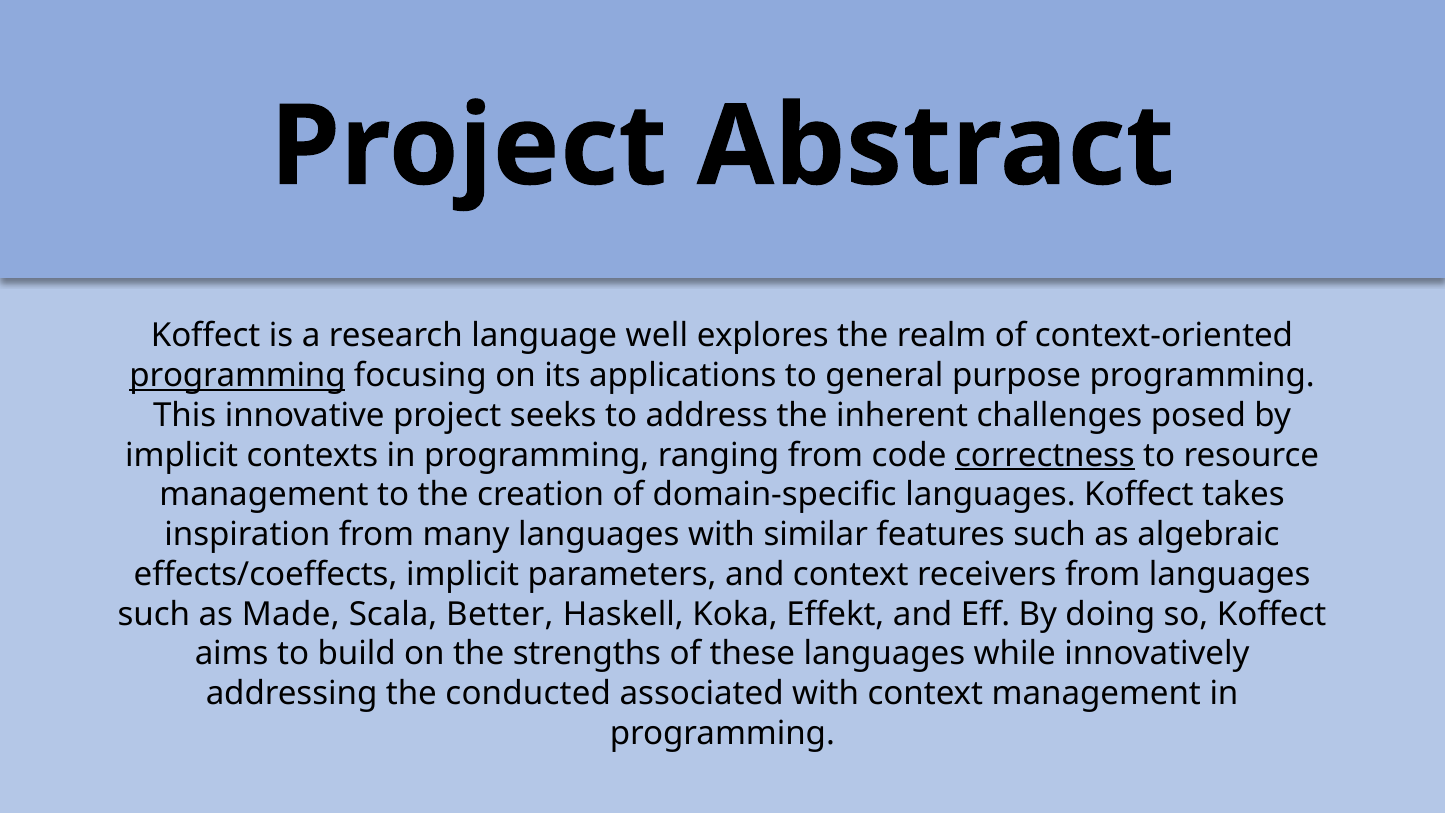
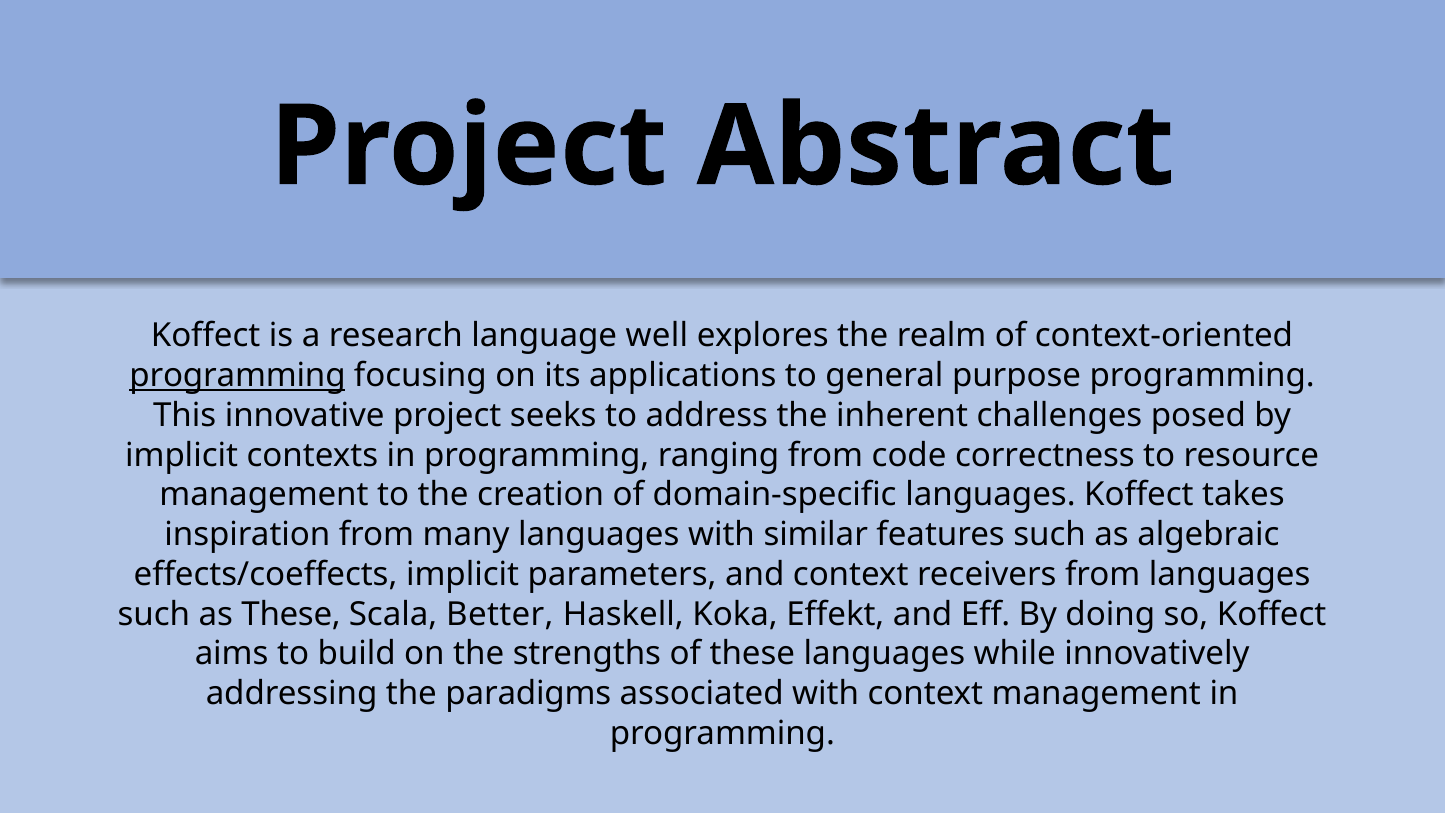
correctness underline: present -> none
as Made: Made -> These
conducted: conducted -> paradigms
